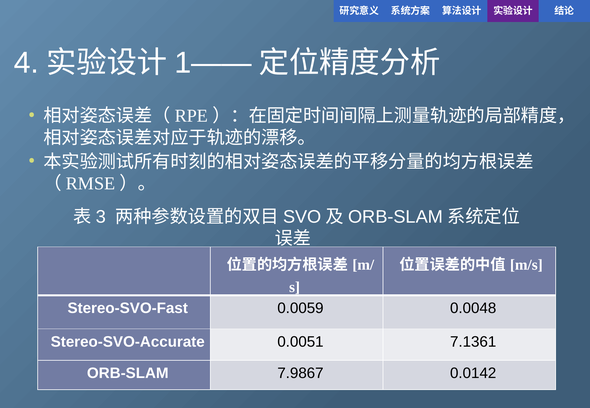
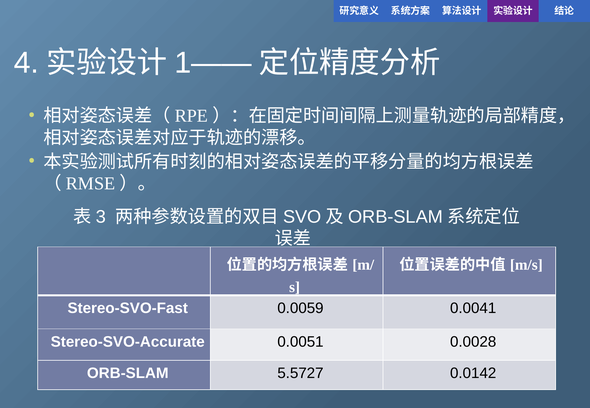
0.0048: 0.0048 -> 0.0041
7.1361: 7.1361 -> 0.0028
7.9867: 7.9867 -> 5.5727
